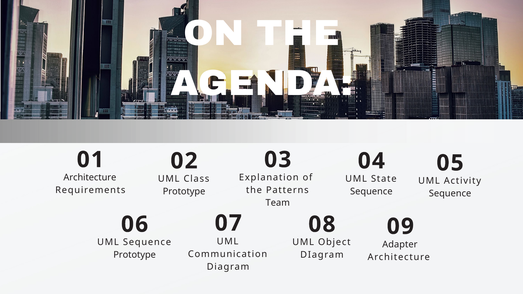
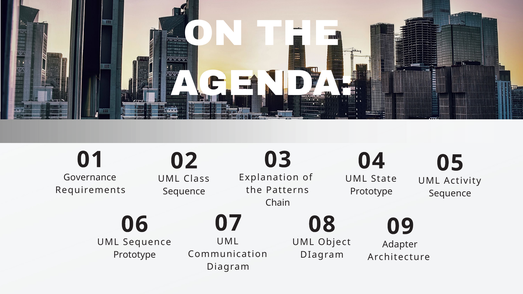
Architecture at (90, 178): Architecture -> Governance
Prototype at (184, 192): Prototype -> Sequence
Sequence at (371, 192): Sequence -> Prototype
Team: Team -> Chain
